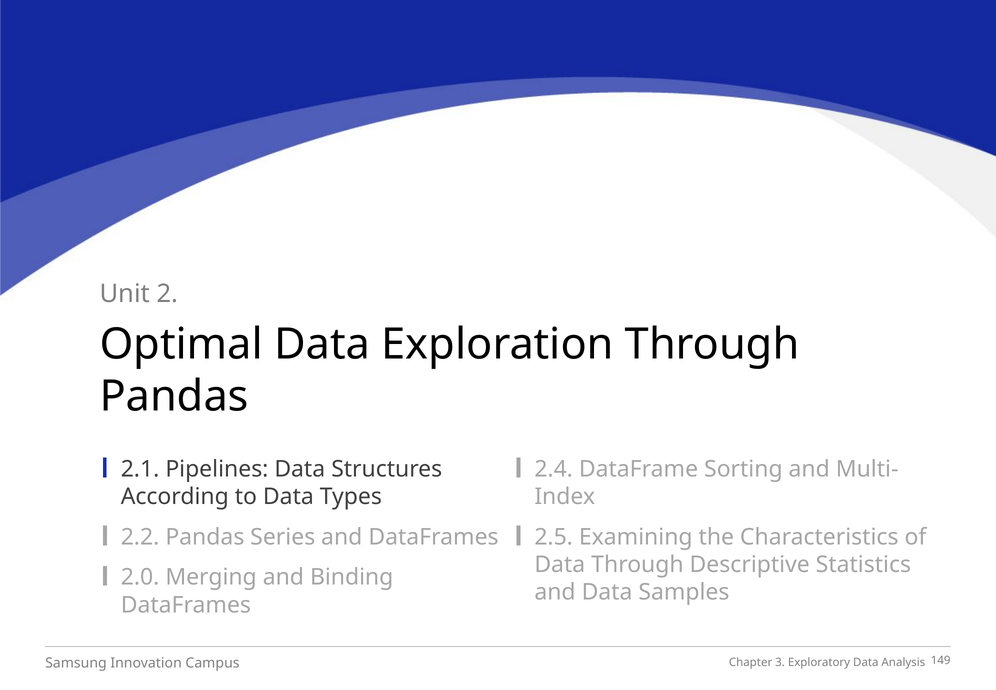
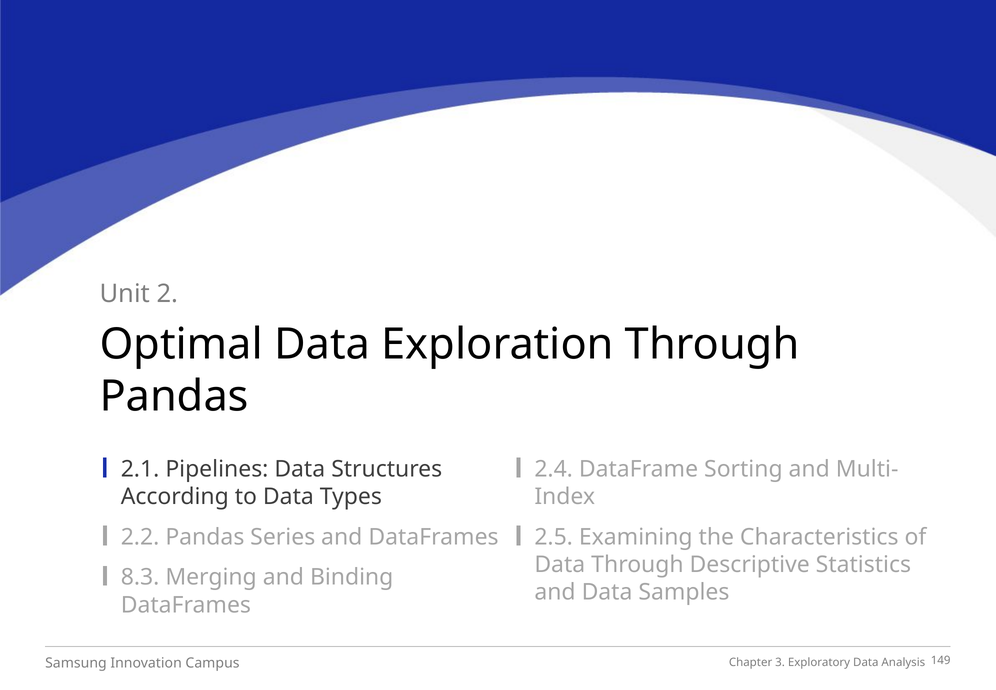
2.0: 2.0 -> 8.3
